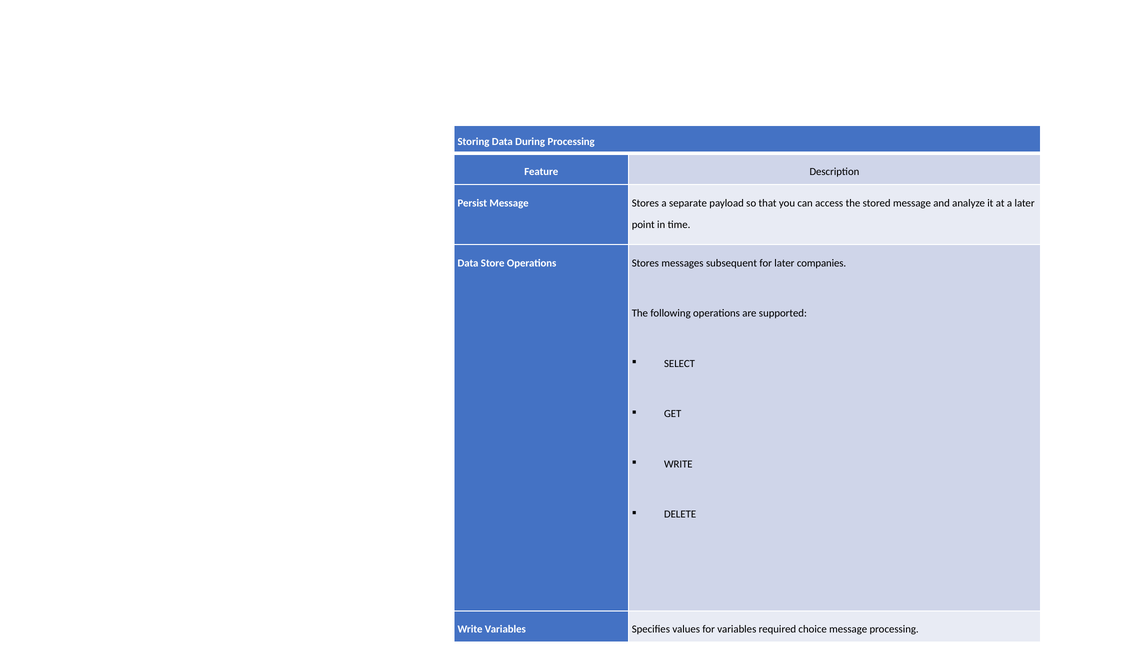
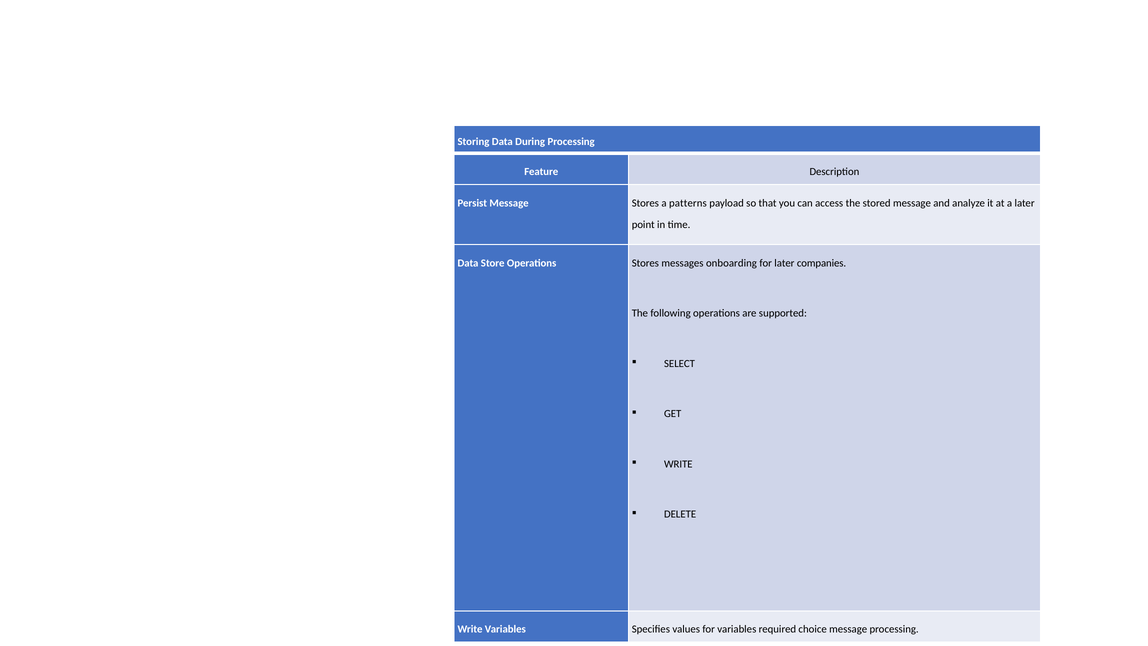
separate: separate -> patterns
subsequent: subsequent -> onboarding
